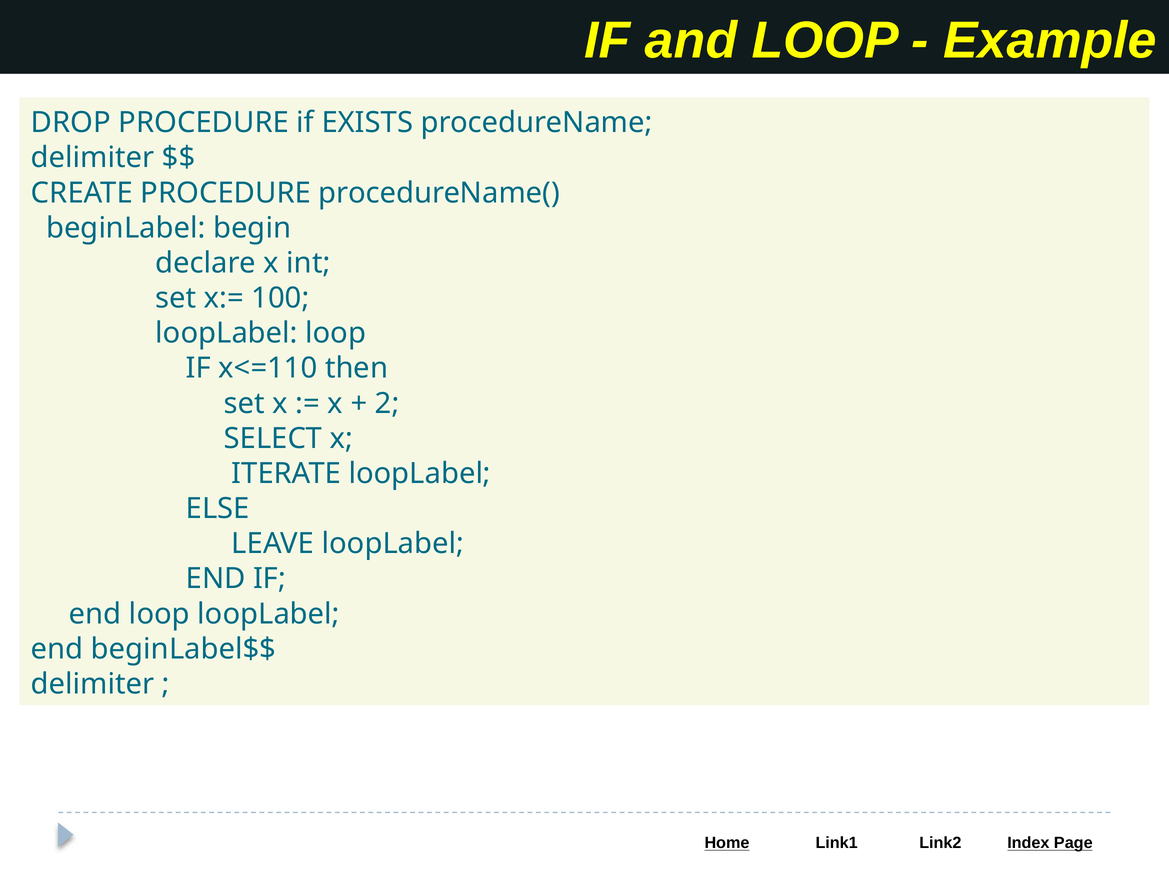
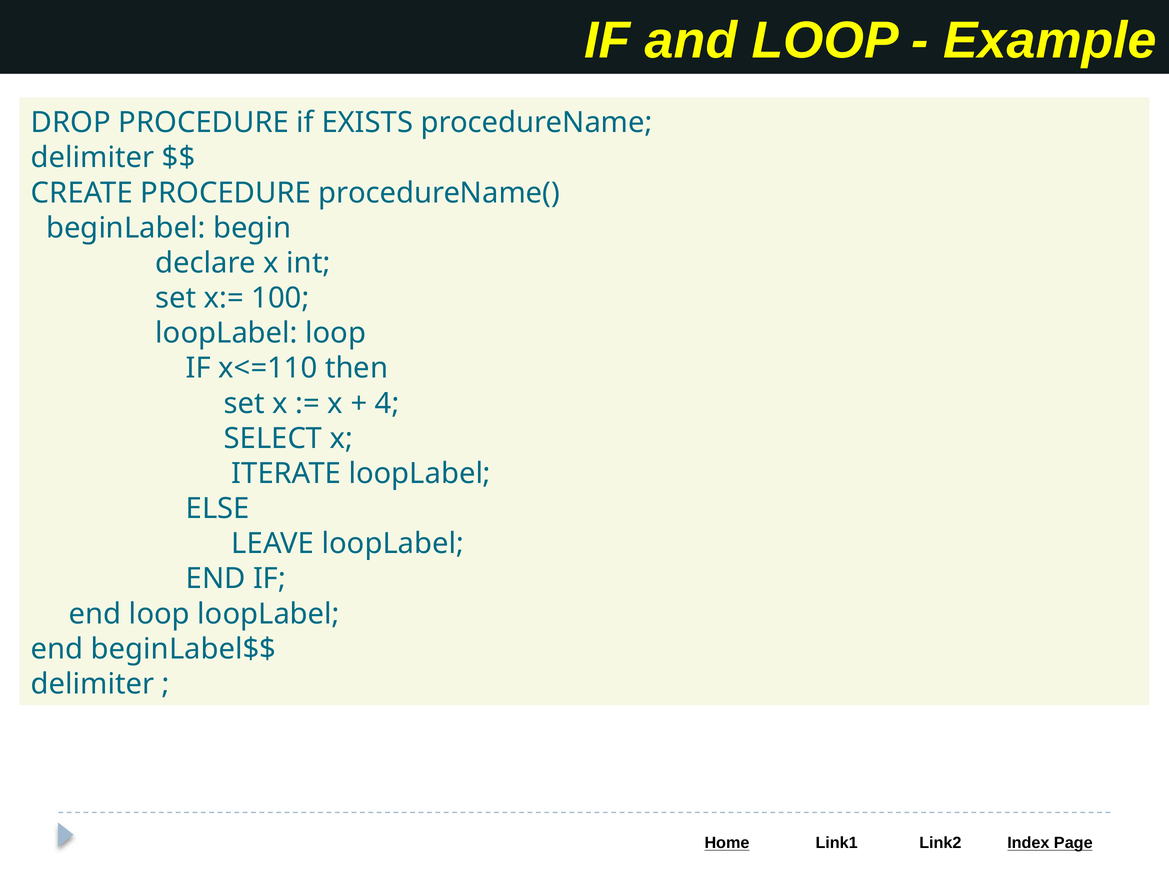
2: 2 -> 4
